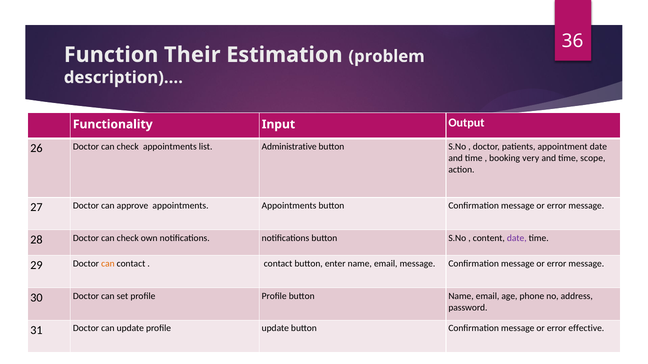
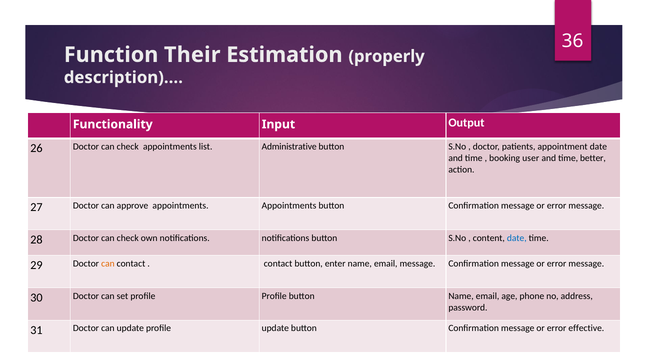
problem: problem -> properly
very: very -> user
scope: scope -> better
date at (517, 238) colour: purple -> blue
